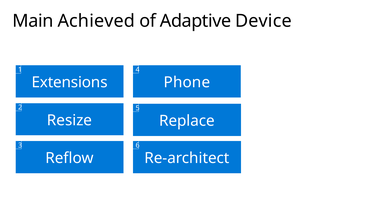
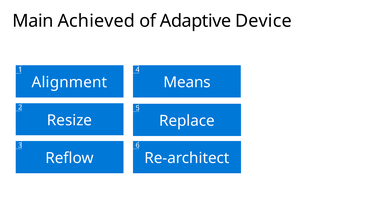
Extensions: Extensions -> Alignment
Phone: Phone -> Means
